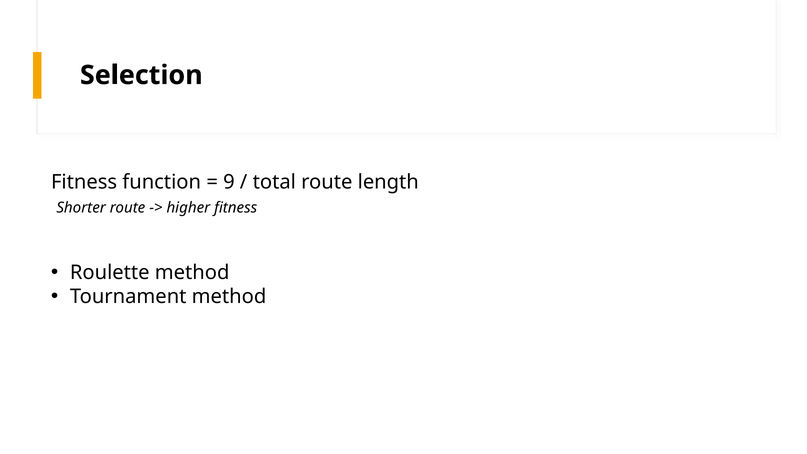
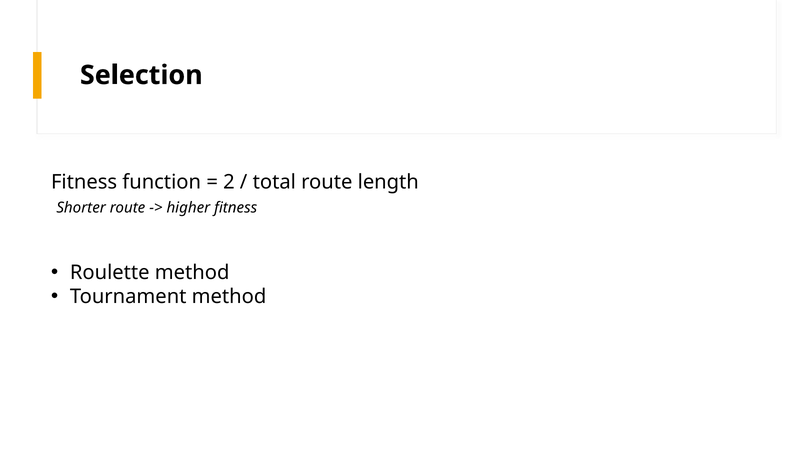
9: 9 -> 2
